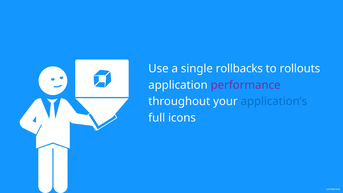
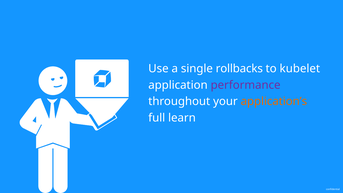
rollouts: rollouts -> kubelet
application’s colour: blue -> orange
icons: icons -> learn
